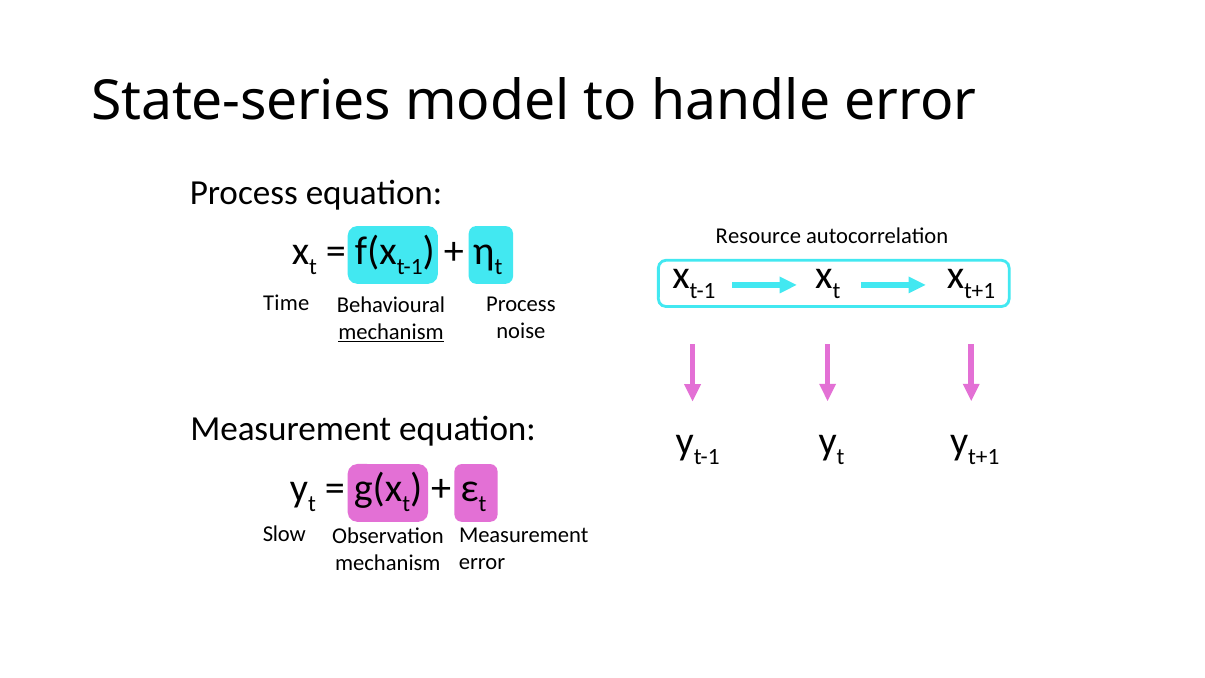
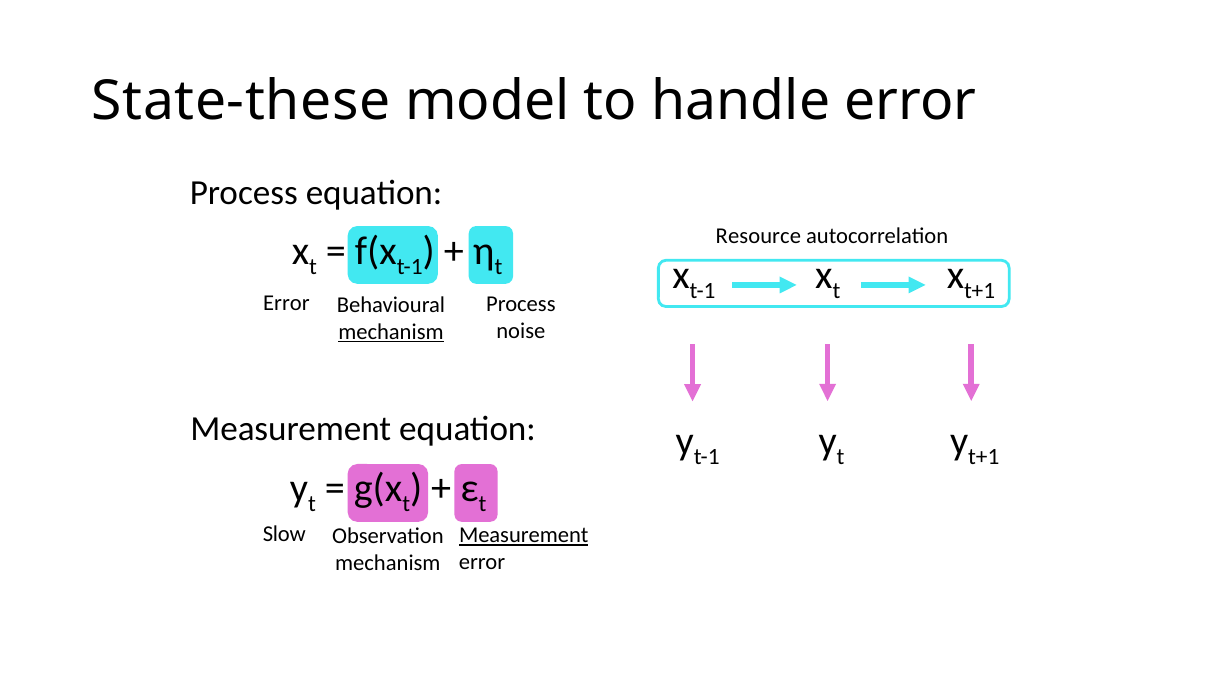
State-series: State-series -> State-these
Time at (286, 303): Time -> Error
Measurement at (524, 535) underline: none -> present
